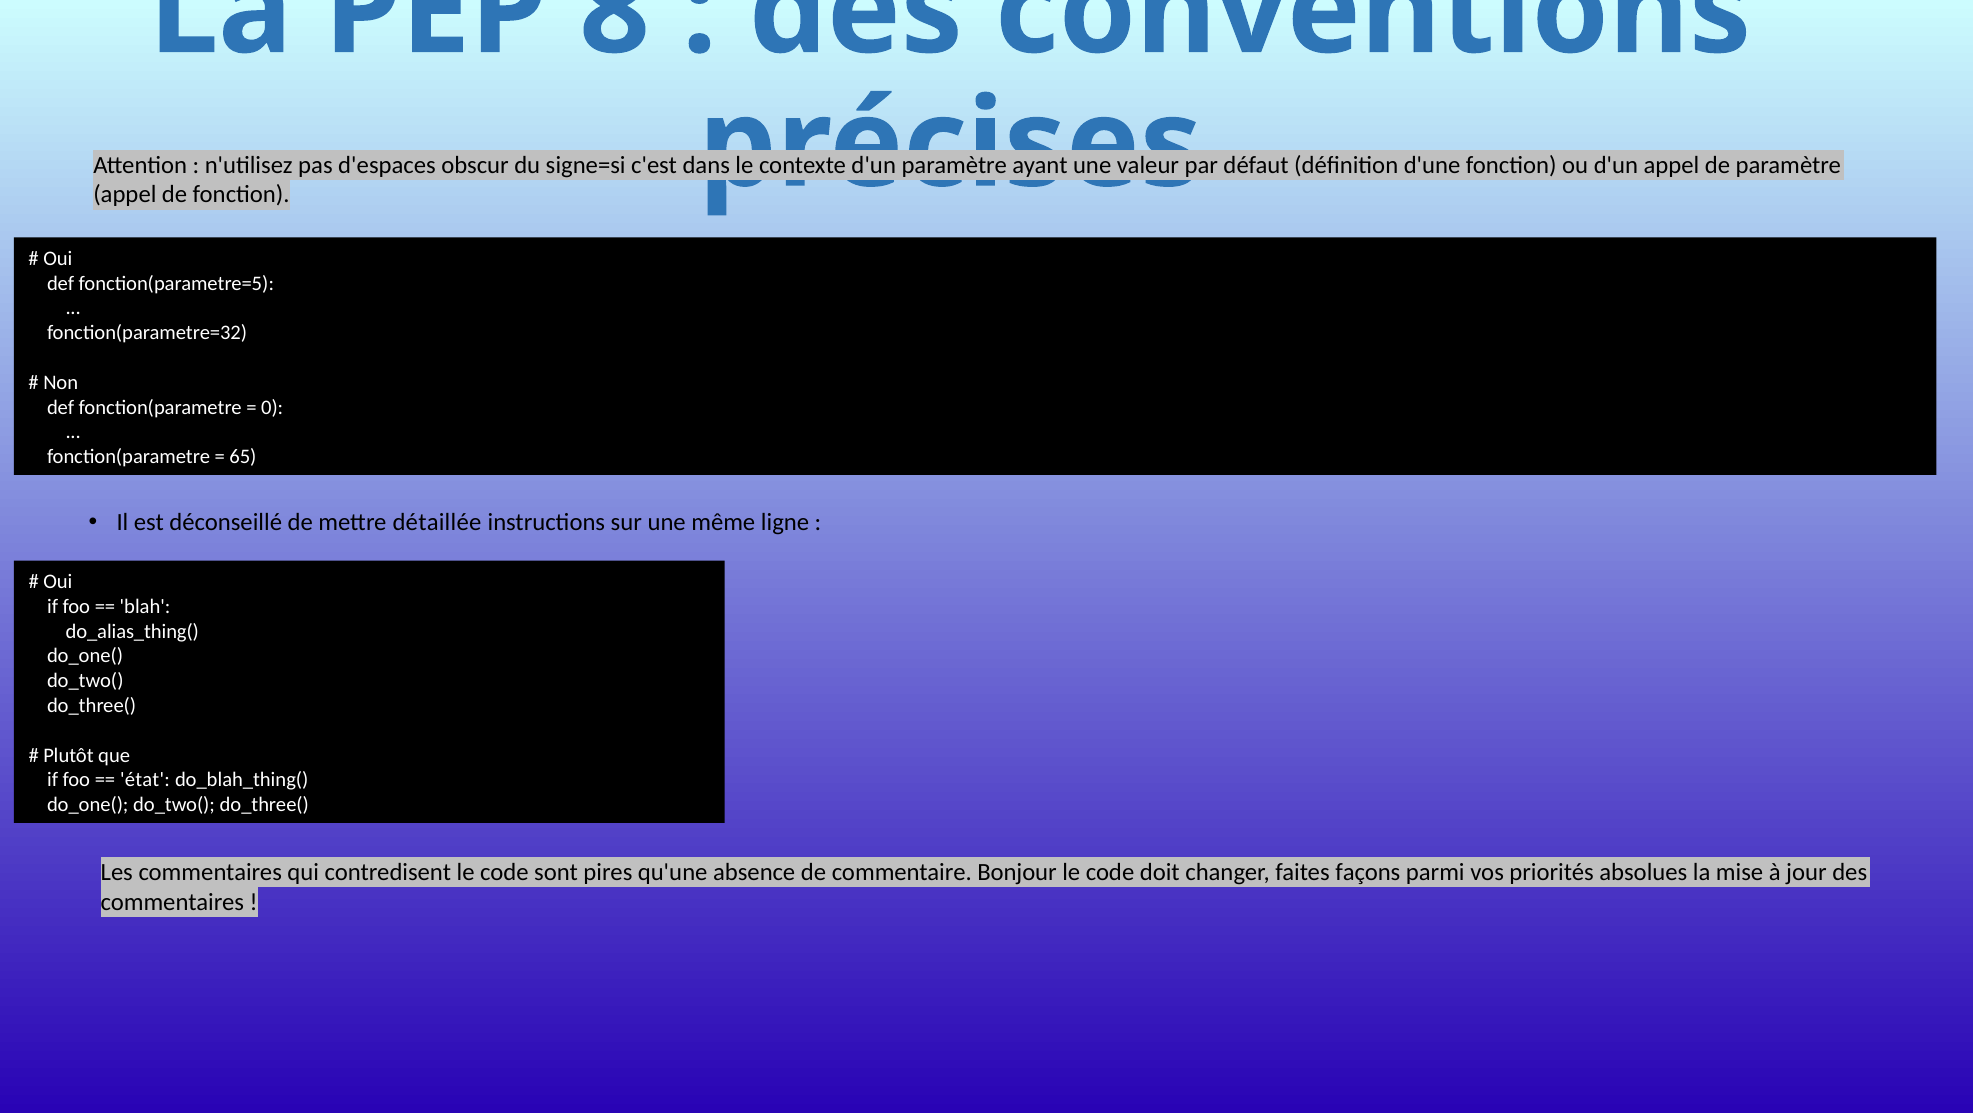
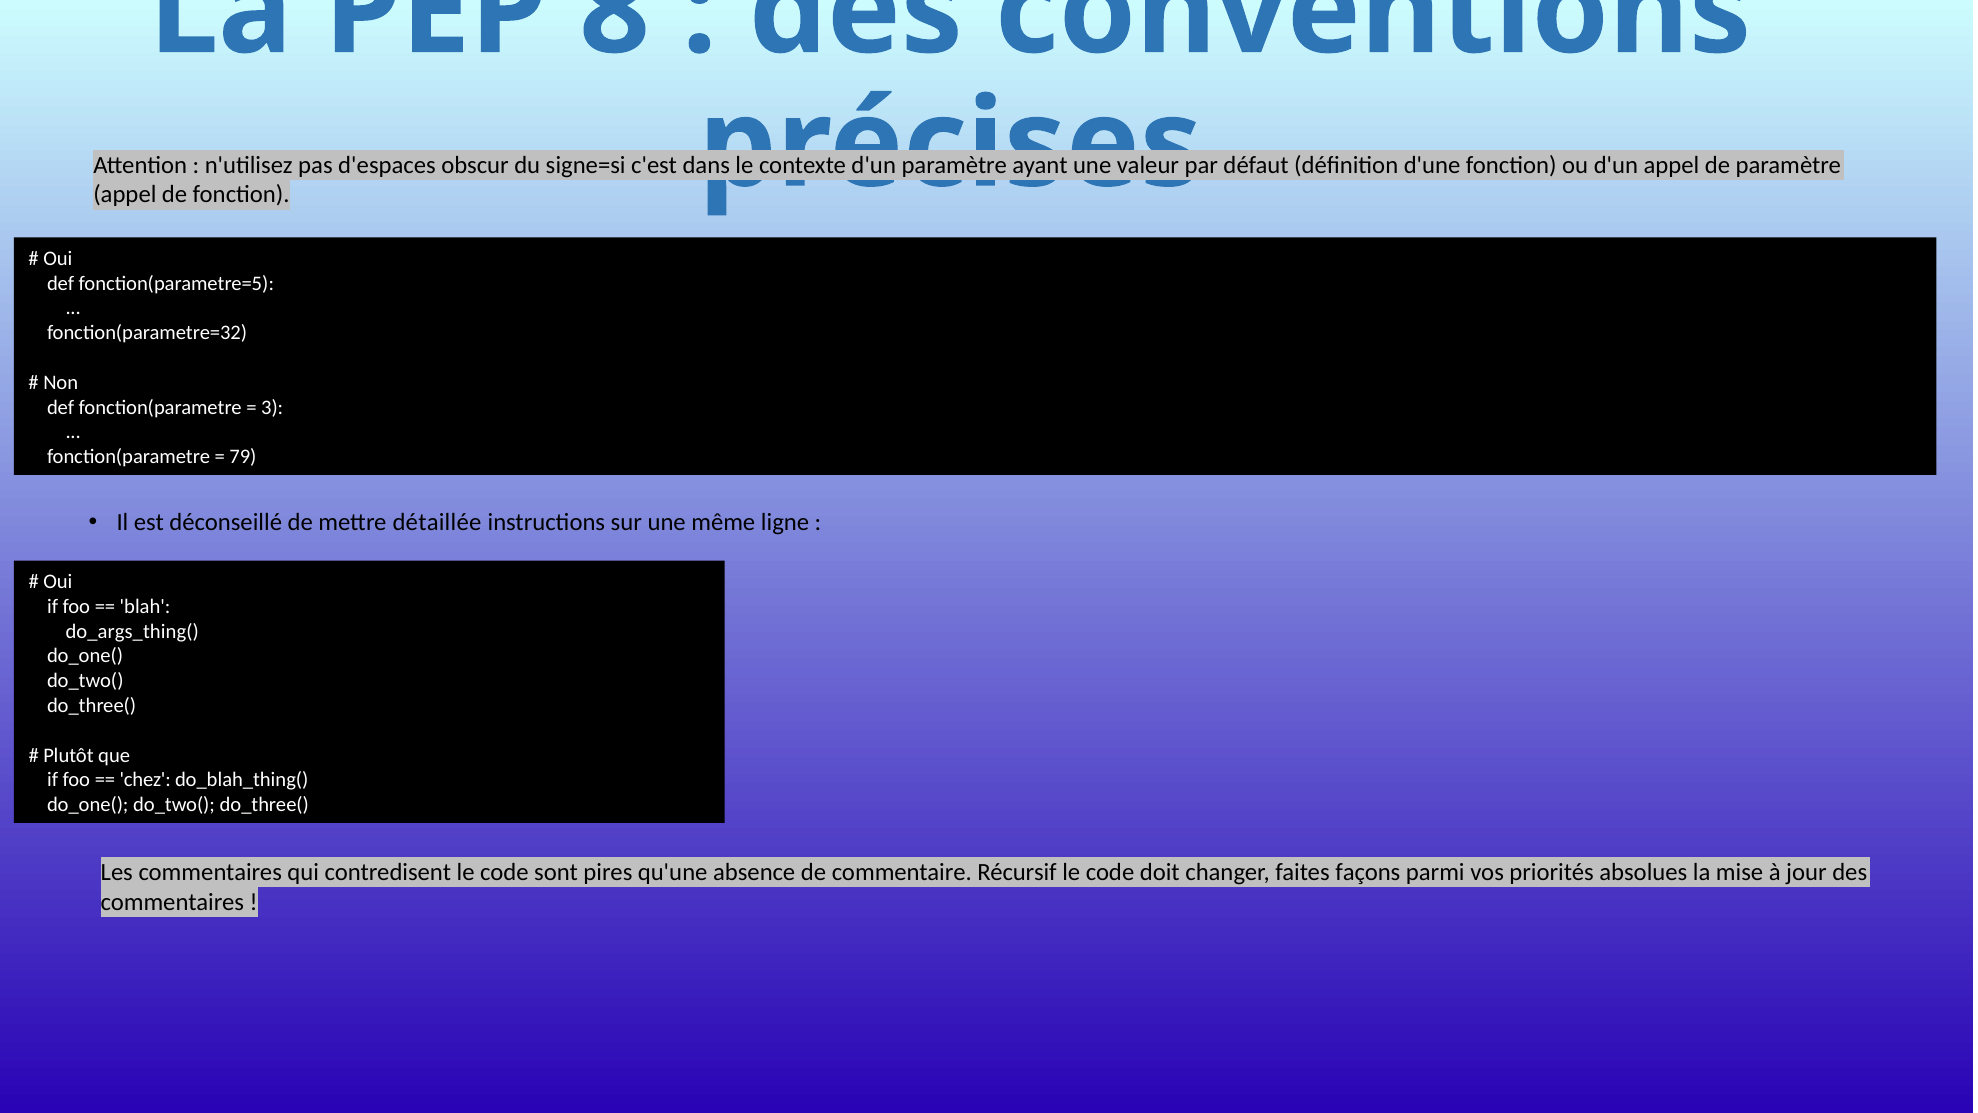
0: 0 -> 3
65: 65 -> 79
do_alias_thing(: do_alias_thing( -> do_args_thing(
état: état -> chez
Bonjour: Bonjour -> Récursif
